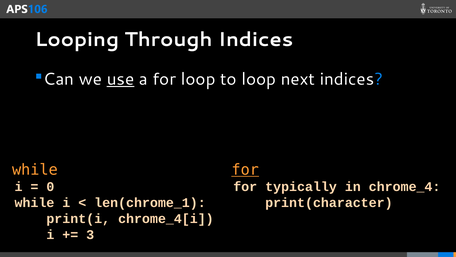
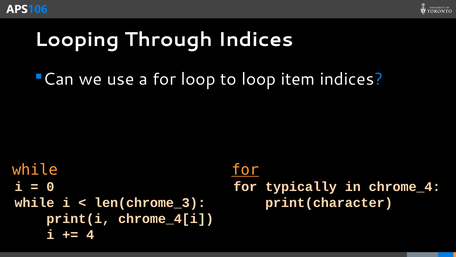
use underline: present -> none
next: next -> item
len(chrome_1: len(chrome_1 -> len(chrome_3
3: 3 -> 4
